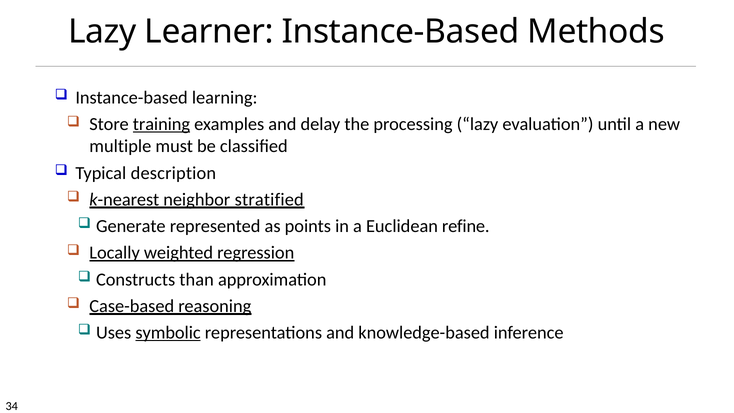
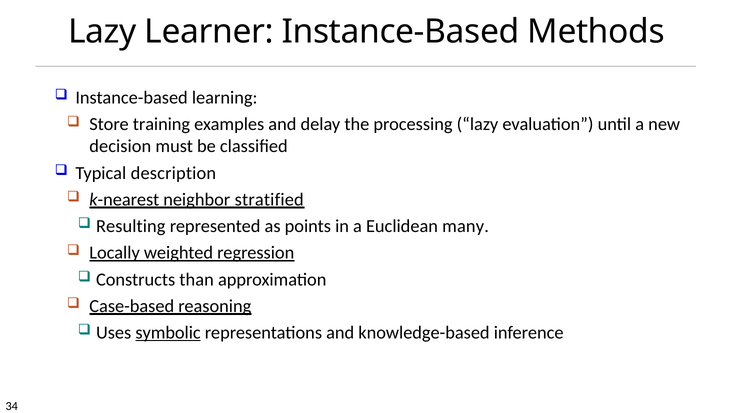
training underline: present -> none
multiple: multiple -> decision
Generate: Generate -> Resulting
refine: refine -> many
